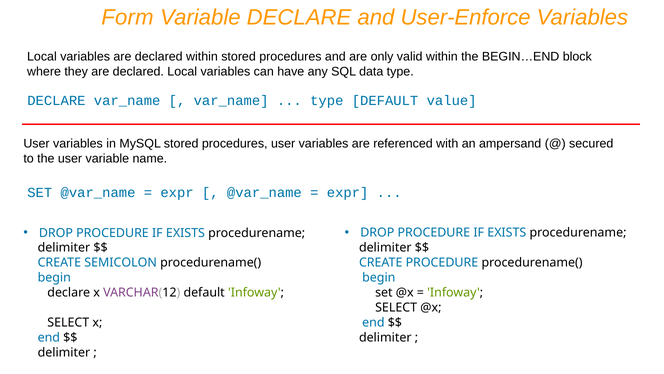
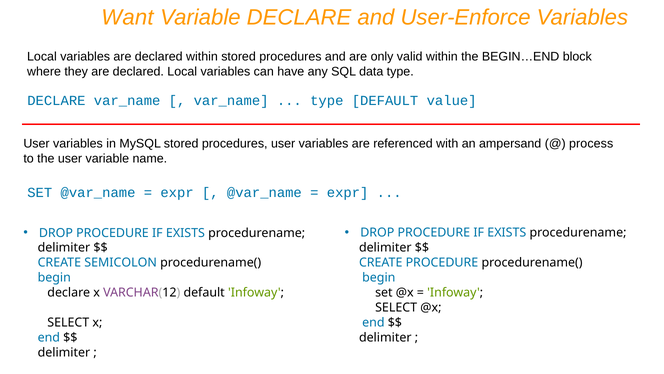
Form: Form -> Want
secured: secured -> process
